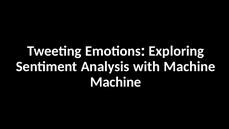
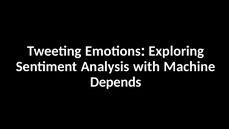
Machine at (116, 82): Machine -> Depends
